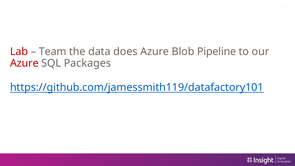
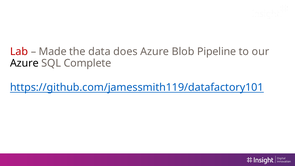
Team: Team -> Made
Azure at (24, 63) colour: red -> black
Packages: Packages -> Complete
